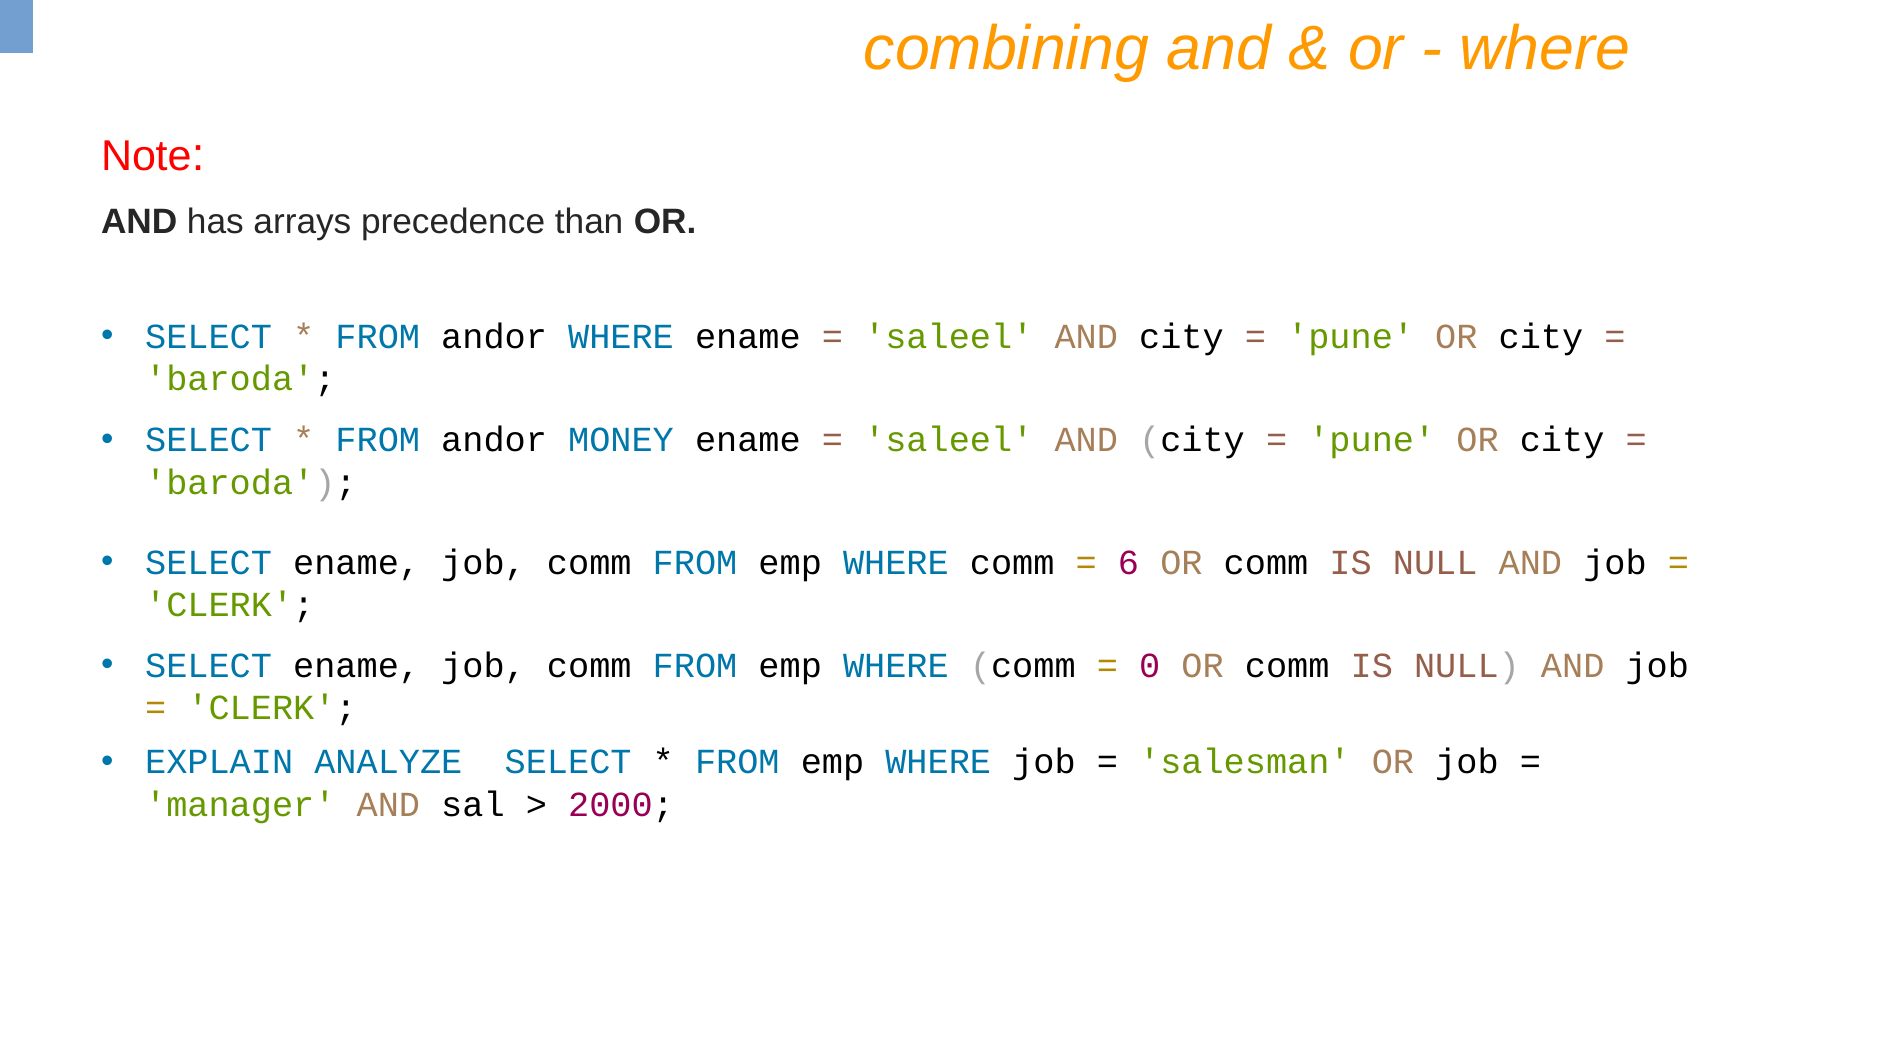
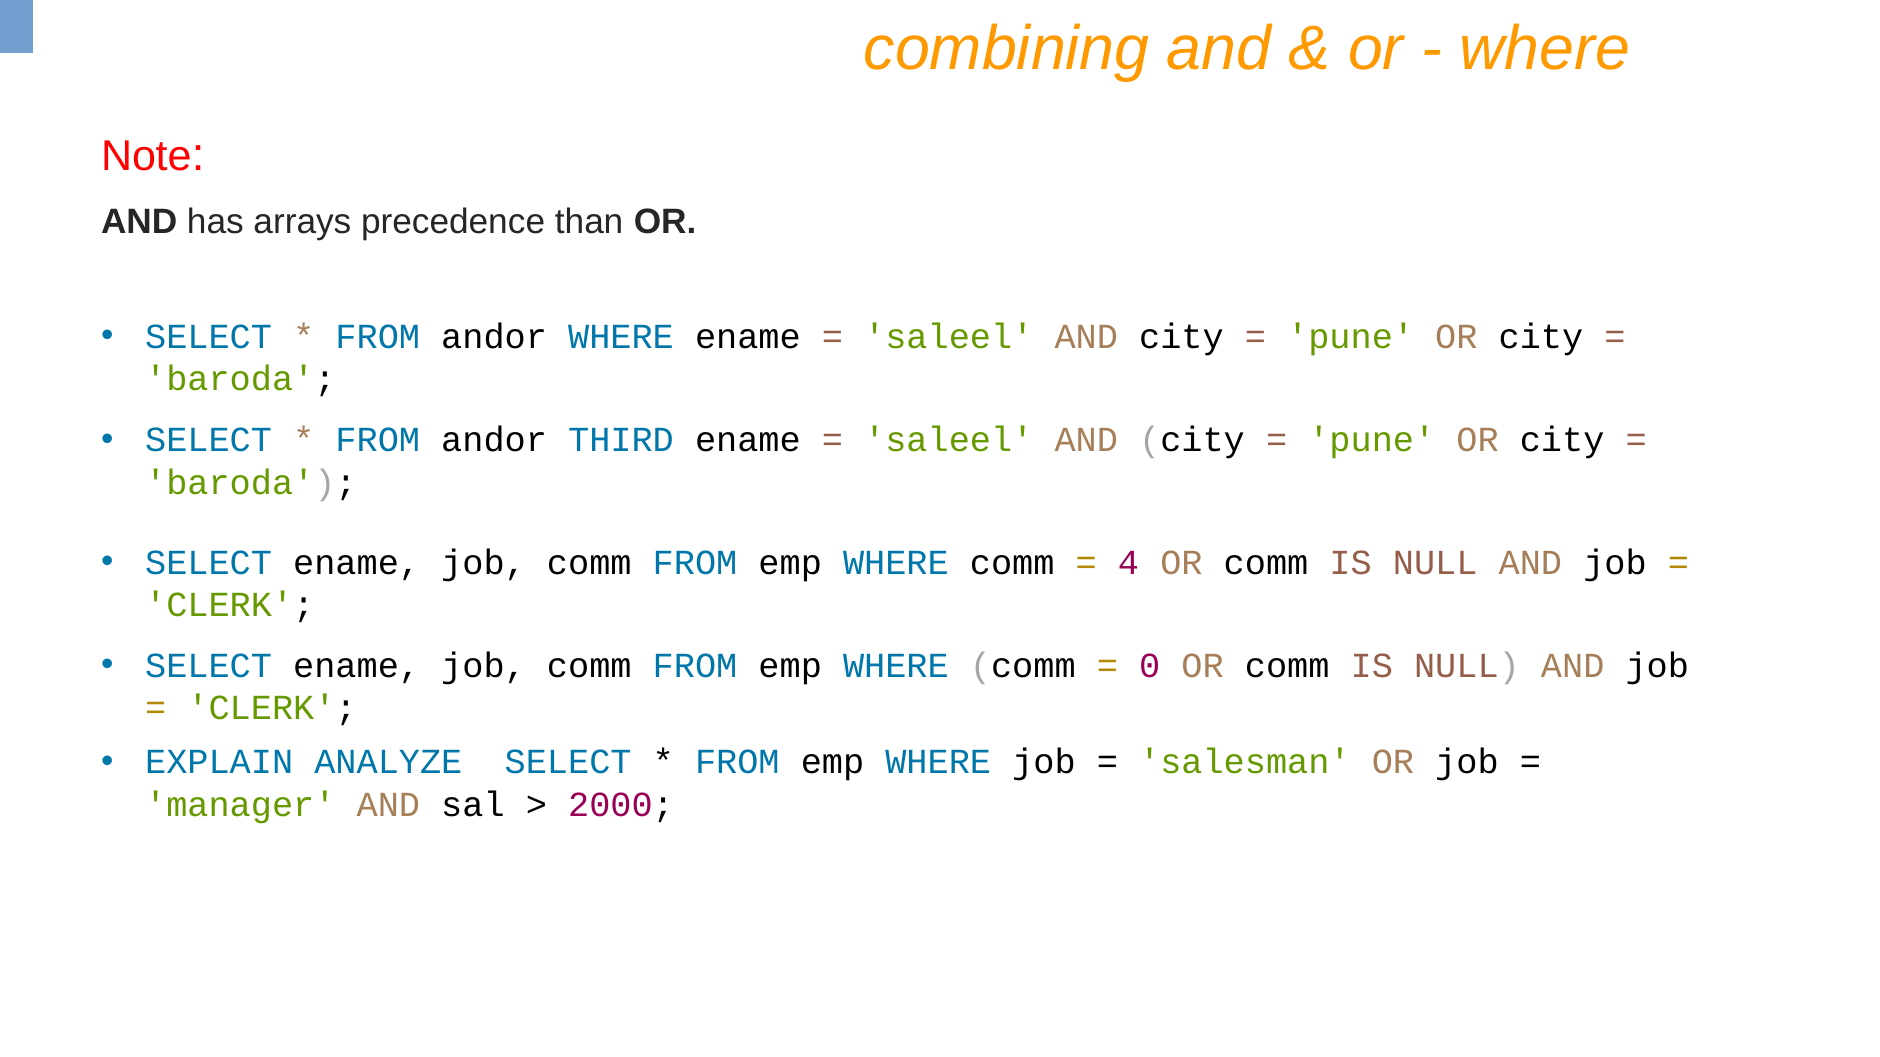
MONEY: MONEY -> THIRD
6: 6 -> 4
